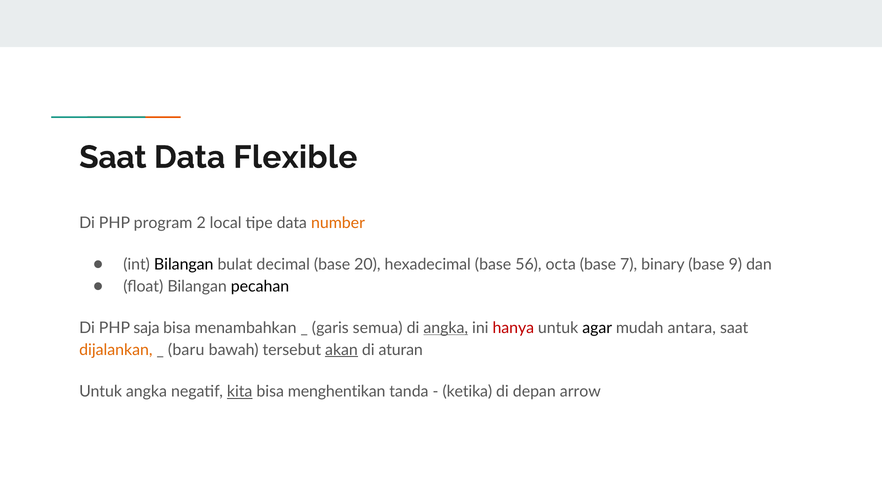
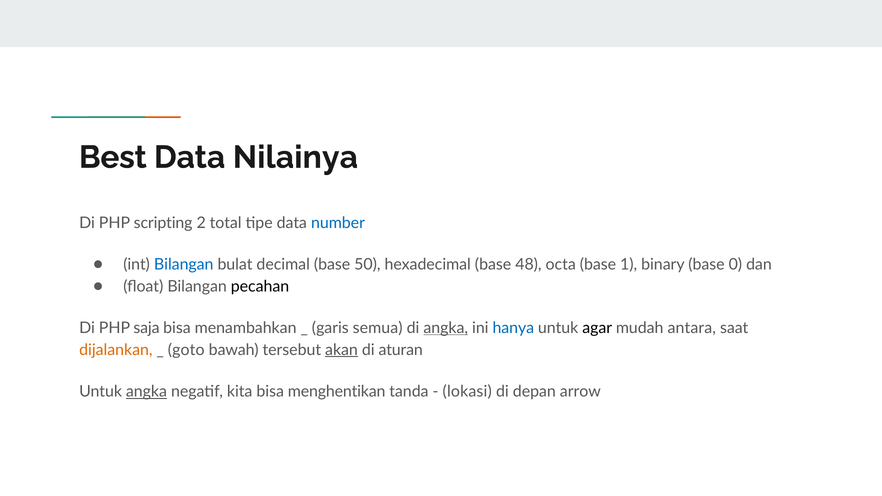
Saat at (113, 157): Saat -> Best
Flexible: Flexible -> Nilainya
program: program -> scripting
local: local -> total
number colour: orange -> blue
Bilangan at (184, 264) colour: black -> blue
20: 20 -> 50
56: 56 -> 48
7: 7 -> 1
9: 9 -> 0
hanya colour: red -> blue
baru: baru -> goto
angka at (146, 392) underline: none -> present
kita underline: present -> none
ketika: ketika -> lokasi
